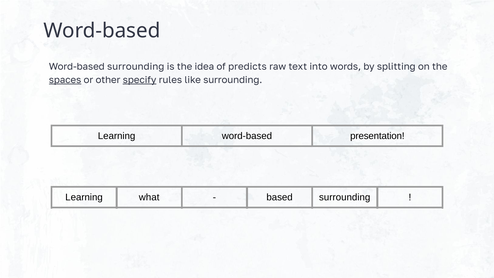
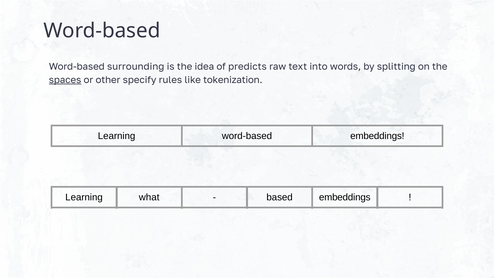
specify underline: present -> none
like surrounding: surrounding -> tokenization
word-based presentation: presentation -> embeddings
based surrounding: surrounding -> embeddings
